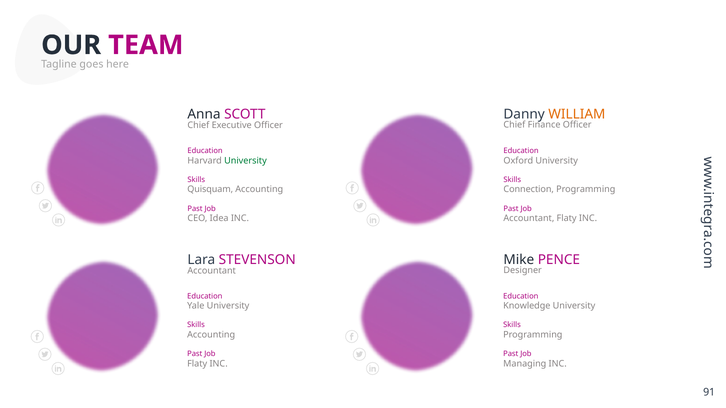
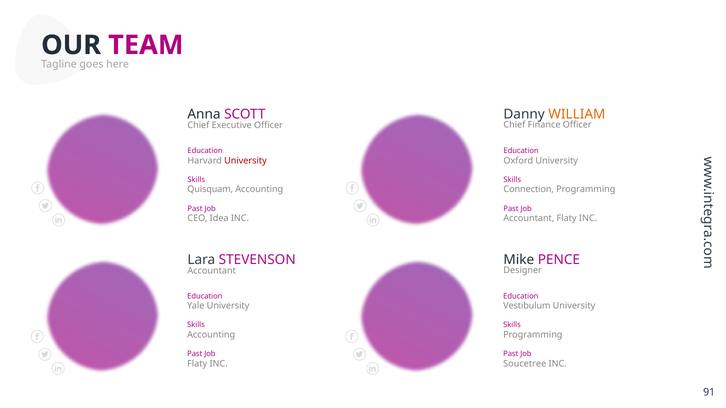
University at (245, 161) colour: green -> red
Knowledge: Knowledge -> Vestibulum
Managing: Managing -> Soucetree
